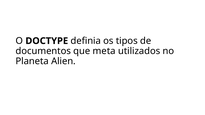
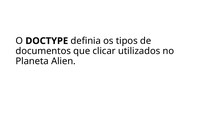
meta: meta -> clicar
